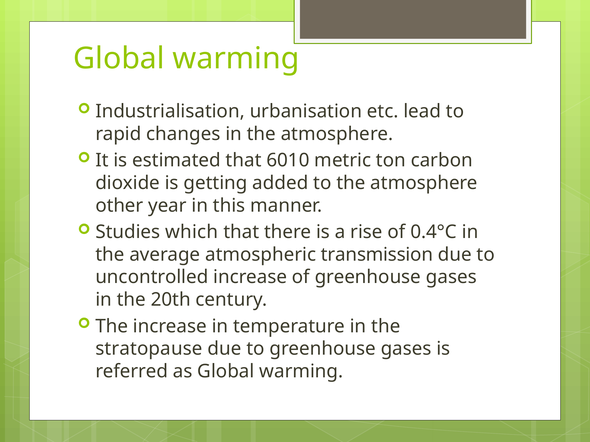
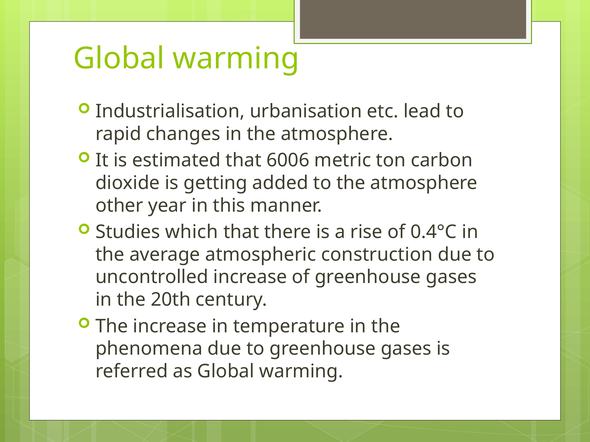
6010: 6010 -> 6006
transmission: transmission -> construction
stratopause: stratopause -> phenomena
